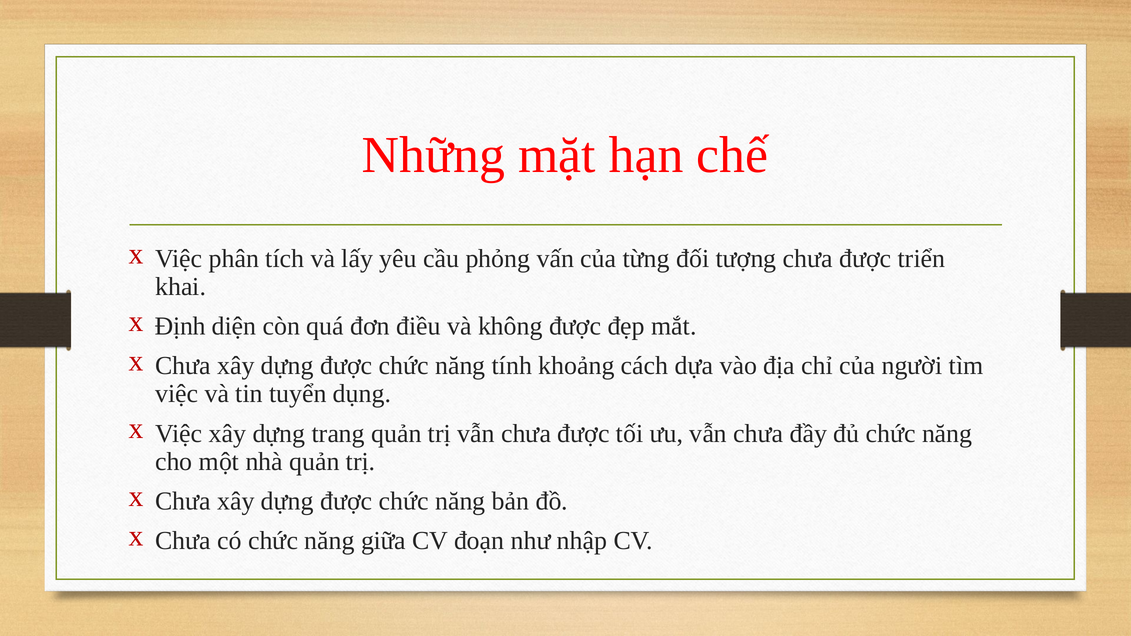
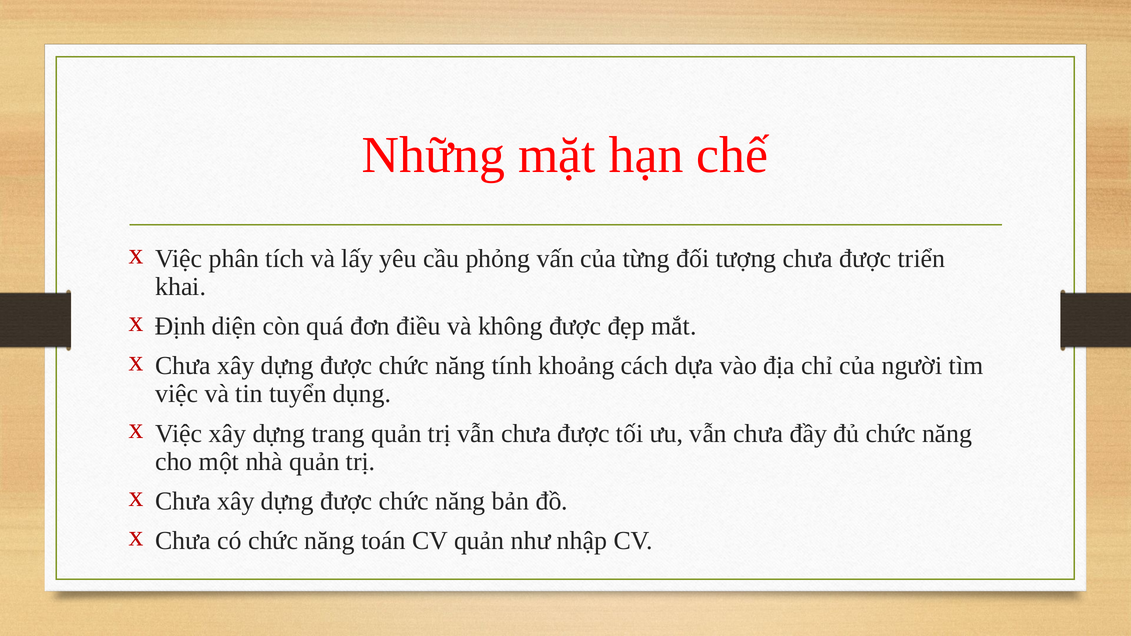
giữa: giữa -> toán
CV đoạn: đoạn -> quản
